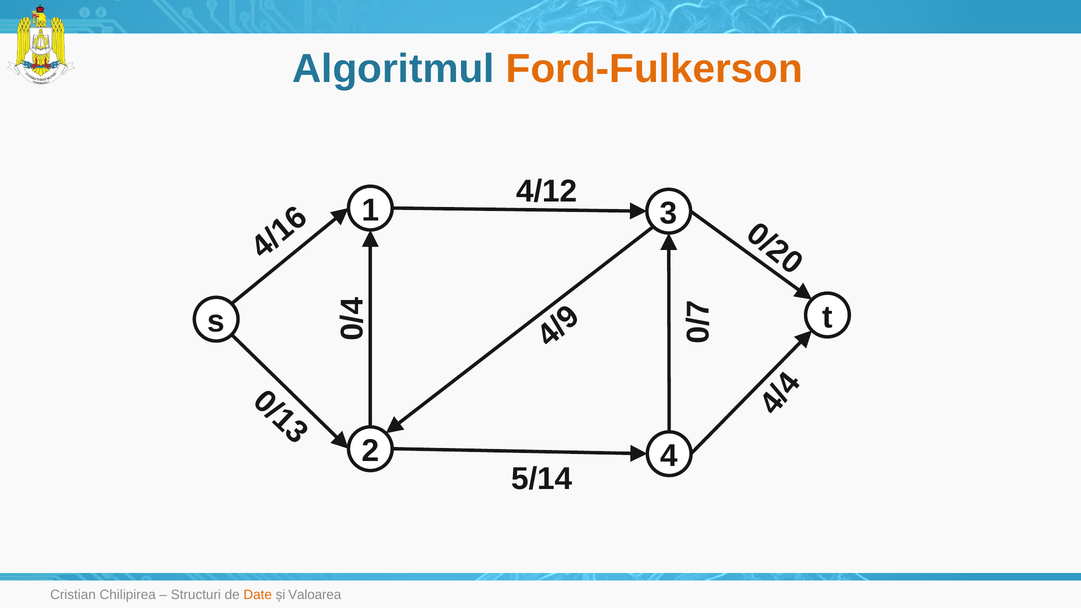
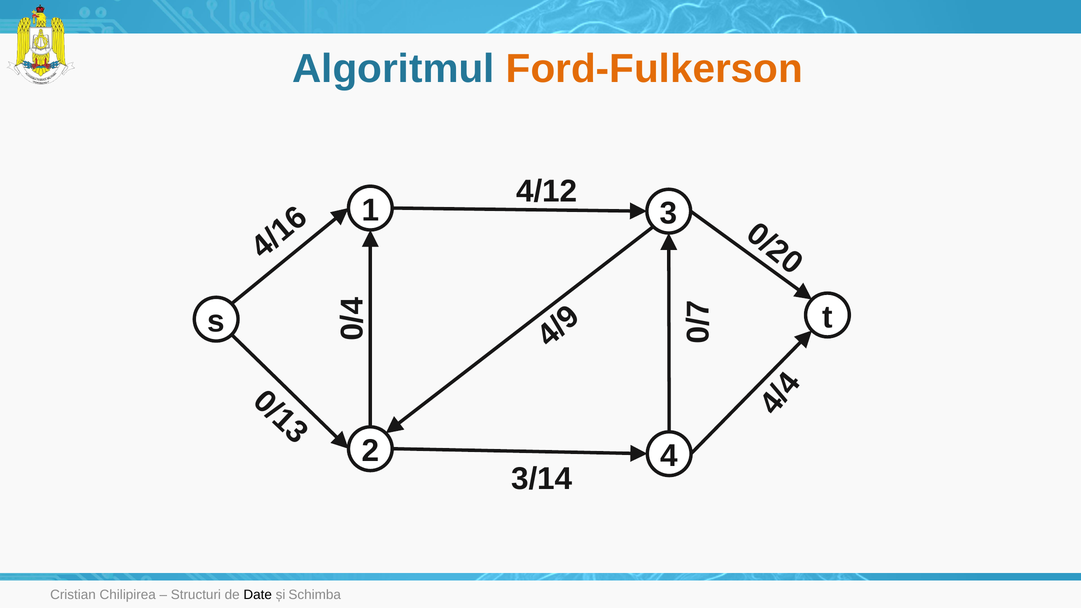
5/14: 5/14 -> 3/14
Date colour: orange -> black
Valoarea: Valoarea -> Schimba
